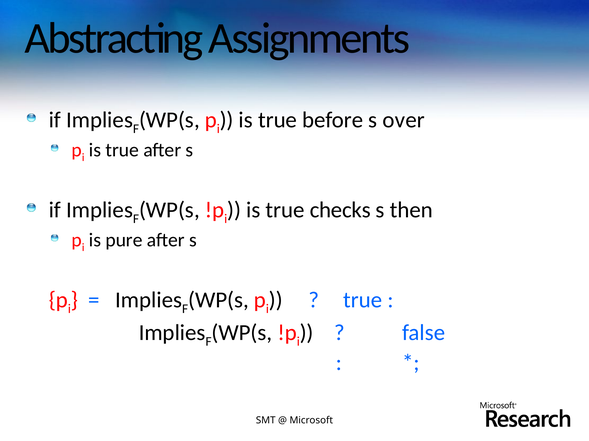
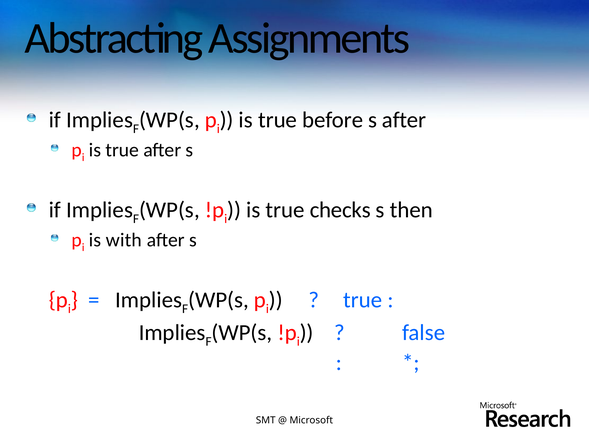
s over: over -> after
pure: pure -> with
